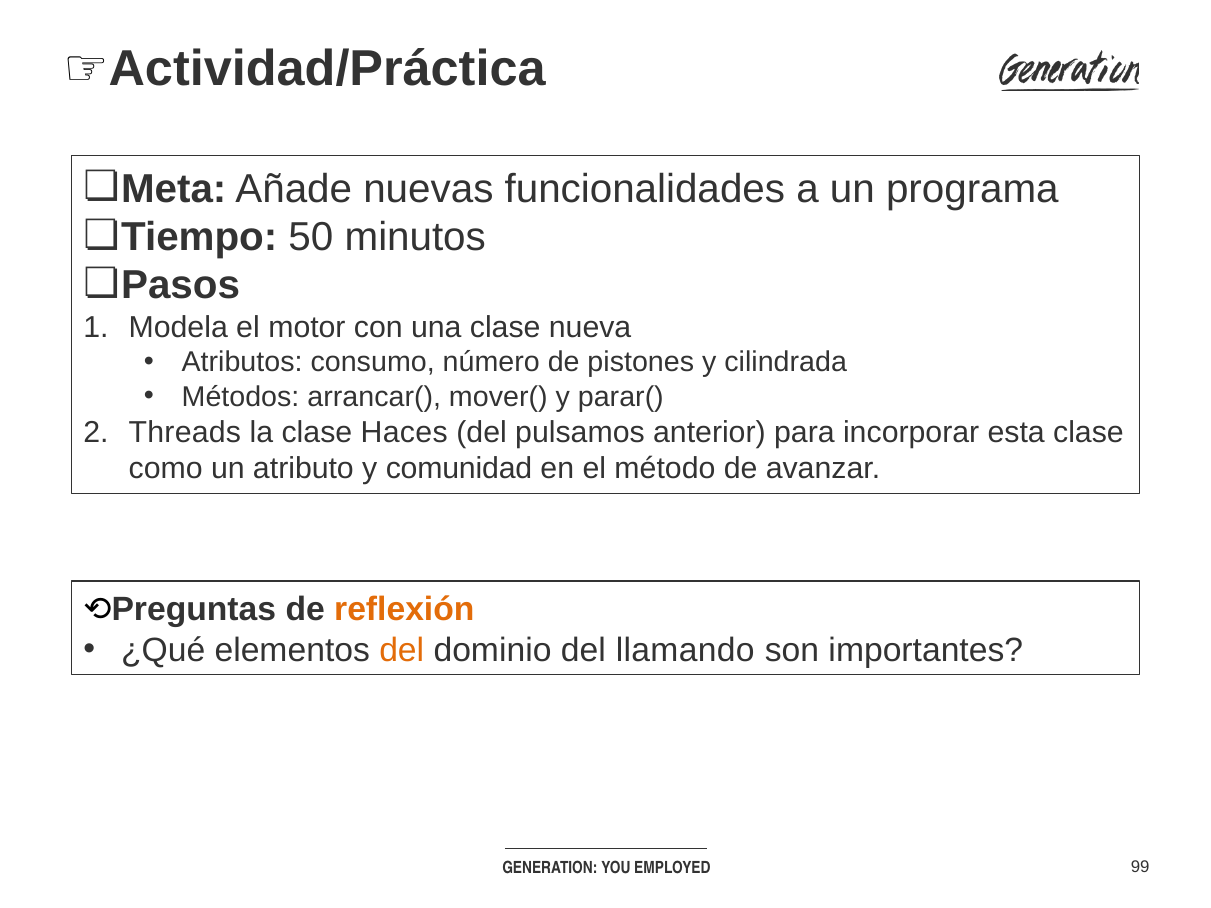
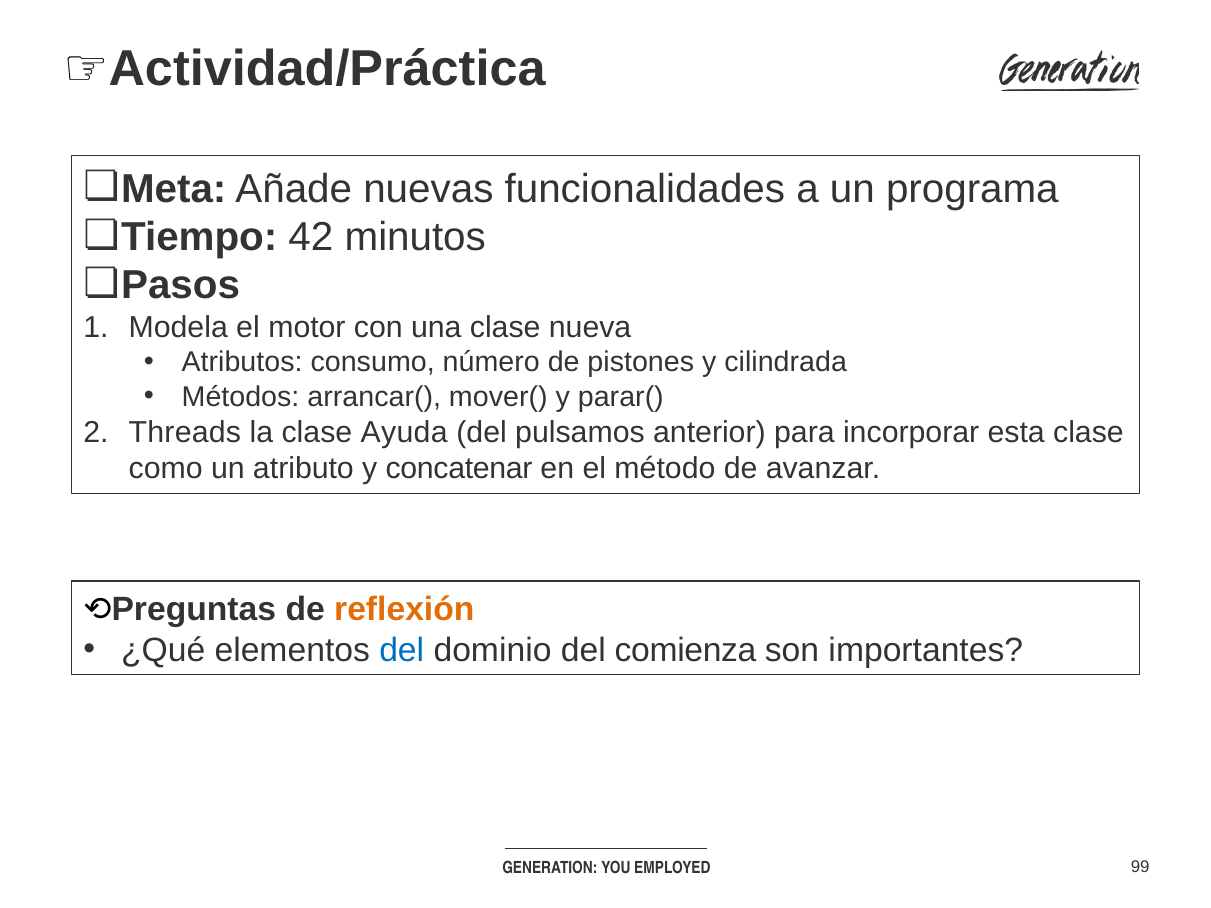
50: 50 -> 42
Haces: Haces -> Ayuda
comunidad: comunidad -> concatenar
del at (402, 650) colour: orange -> blue
llamando: llamando -> comienza
